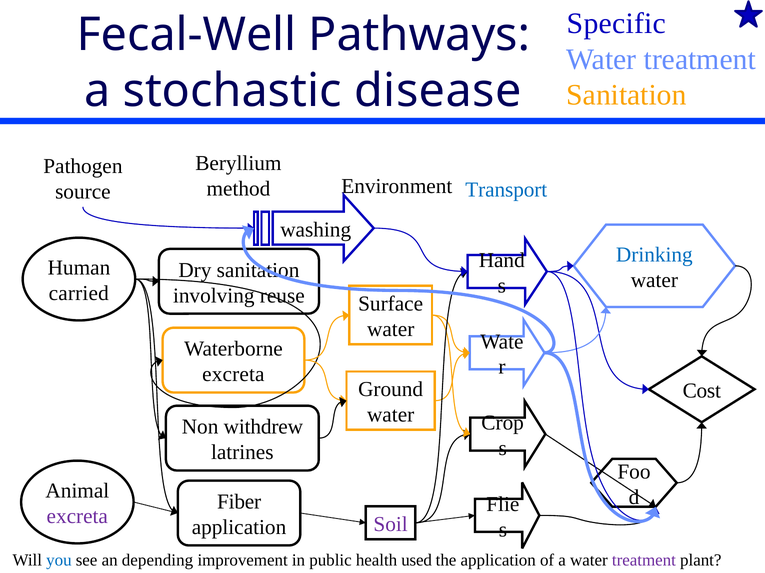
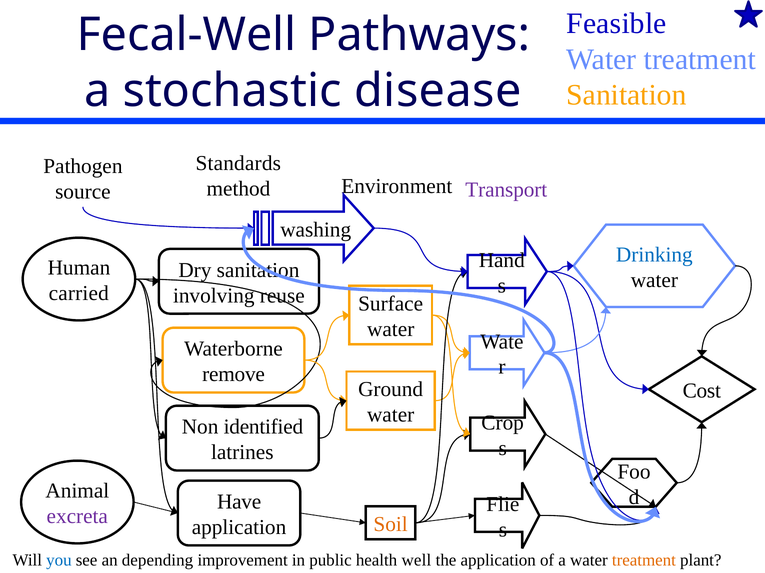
Specific: Specific -> Feasible
Beryllium: Beryllium -> Standards
Transport colour: blue -> purple
excreta at (233, 375): excreta -> remove
withdrew: withdrew -> identified
Fiber: Fiber -> Have
Soil colour: purple -> orange
used: used -> well
treatment at (644, 561) colour: purple -> orange
